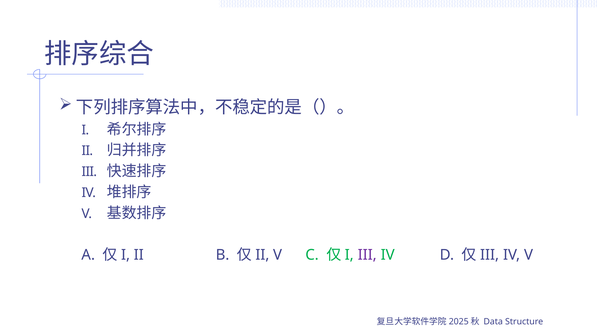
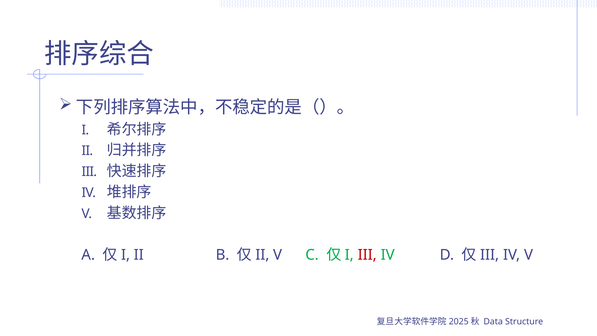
III at (367, 255) colour: purple -> red
